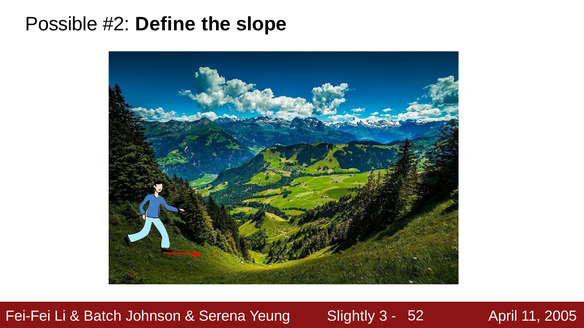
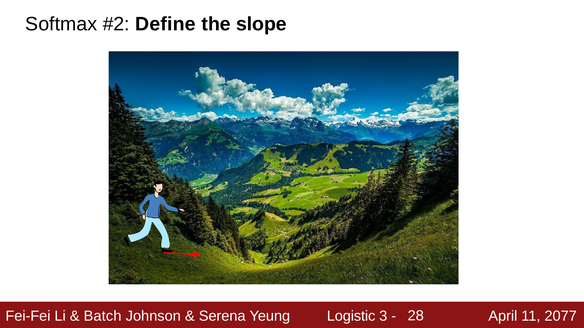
Possible: Possible -> Softmax
Slightly: Slightly -> Logistic
52: 52 -> 28
2005: 2005 -> 2077
